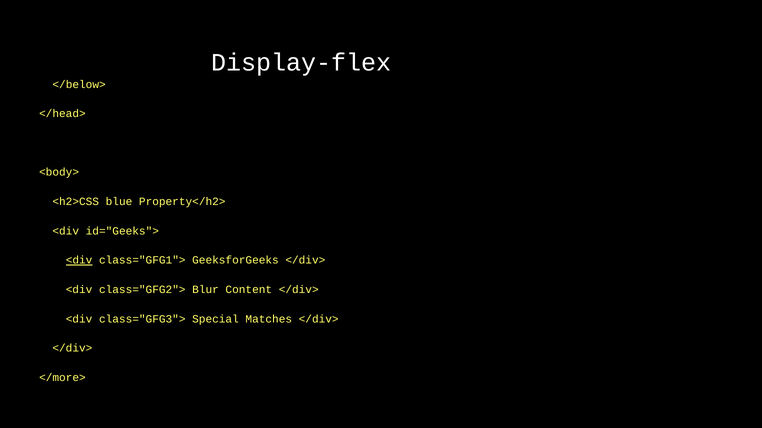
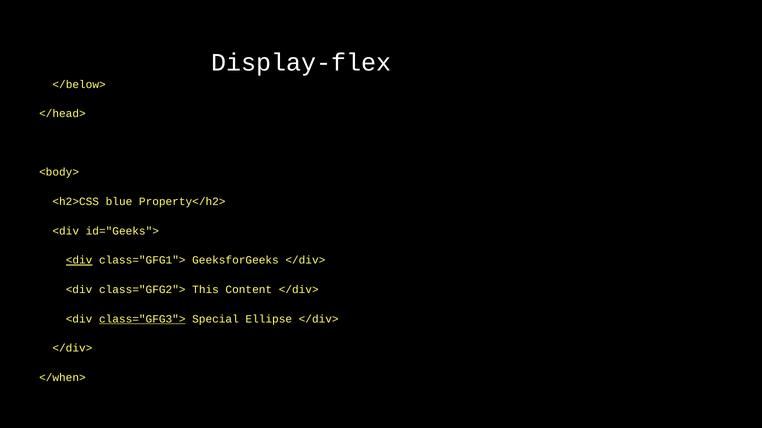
Blur: Blur -> This
class="GFG3"> underline: none -> present
Matches: Matches -> Ellipse
</more>: </more> -> </when>
